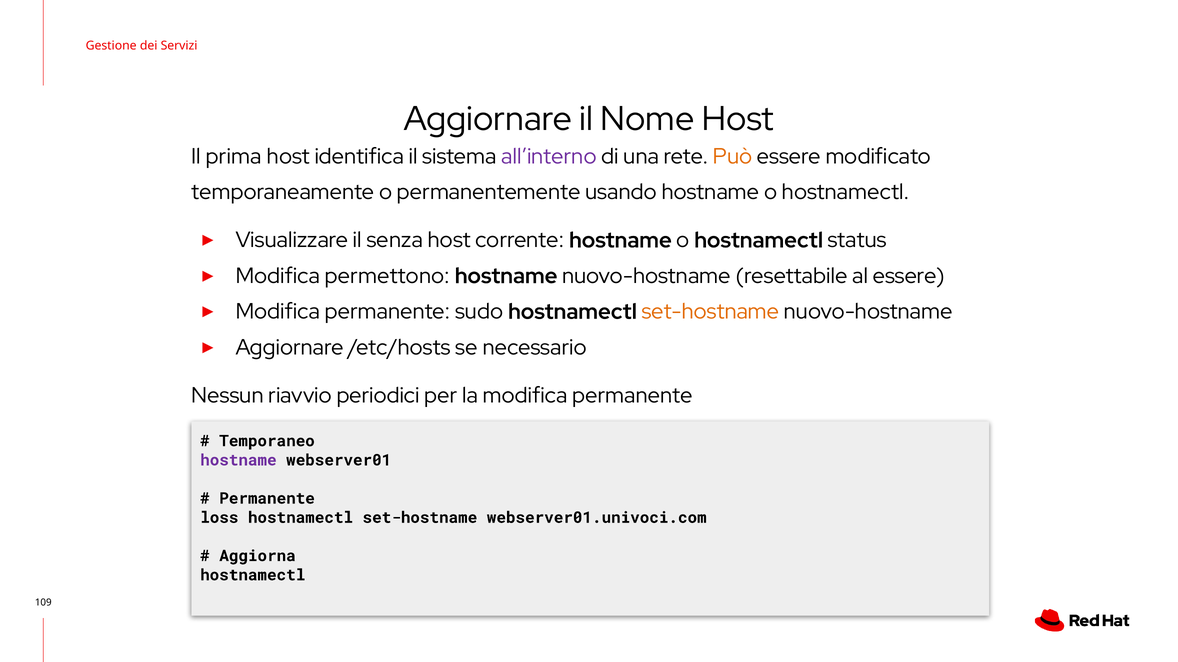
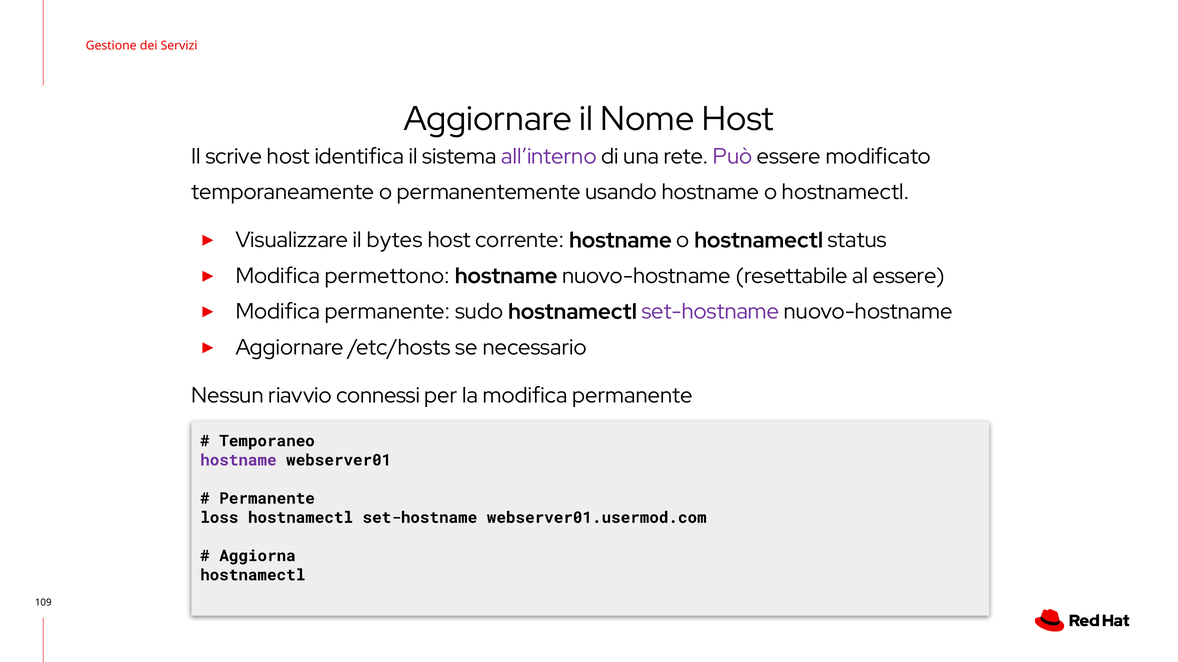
prima: prima -> scrive
Può colour: orange -> purple
senza: senza -> bytes
set-hostname at (710, 312) colour: orange -> purple
periodici: periodici -> connessi
webserver01.univoci.com: webserver01.univoci.com -> webserver01.usermod.com
